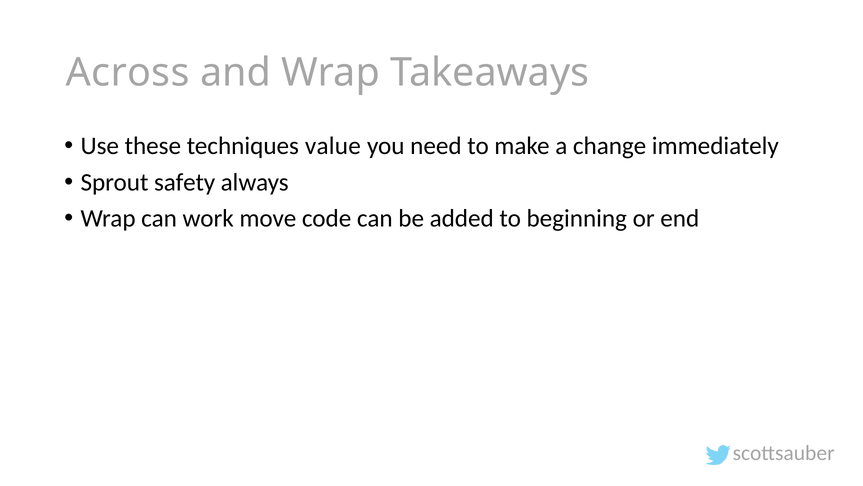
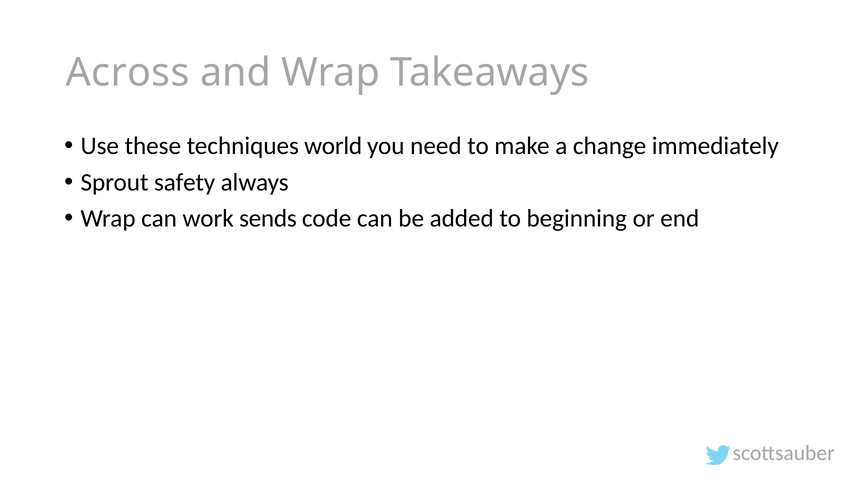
value: value -> world
move: move -> sends
